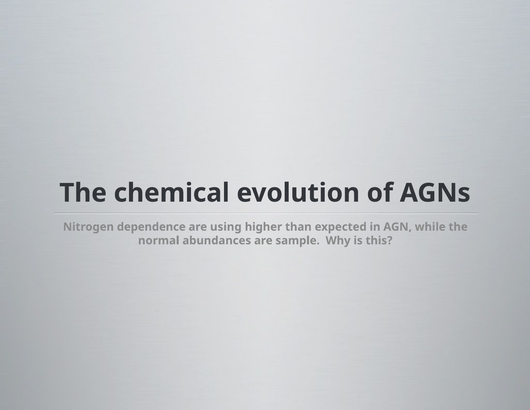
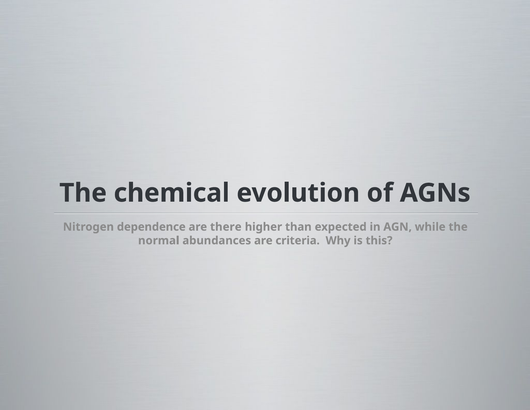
using: using -> there
sample: sample -> criteria
